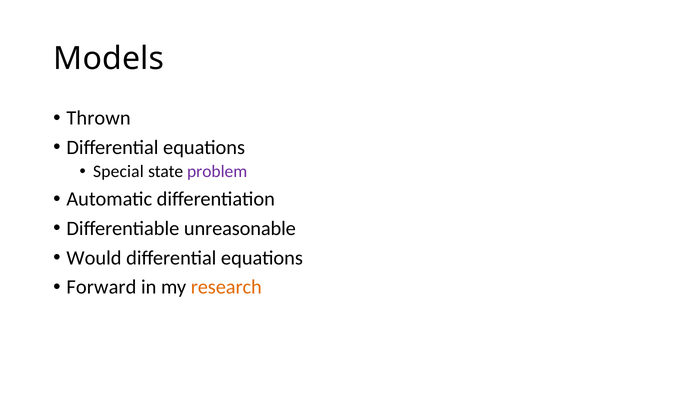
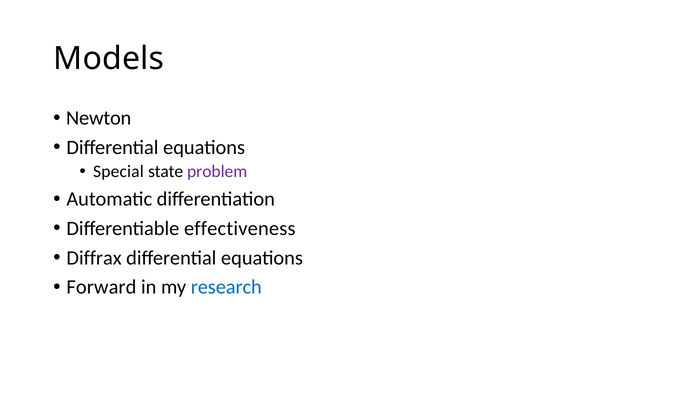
Thrown: Thrown -> Newton
unreasonable: unreasonable -> effectiveness
Would: Would -> Diffrax
research colour: orange -> blue
